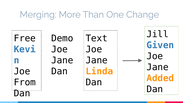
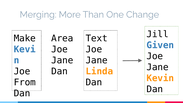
Demo: Demo -> Area
Free: Free -> Make
Added: Added -> Kevin
